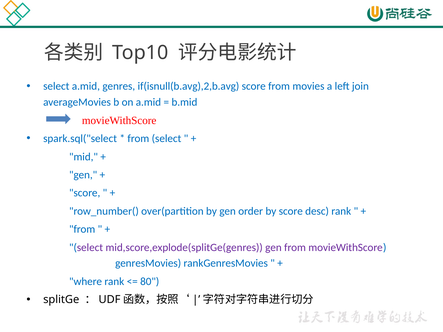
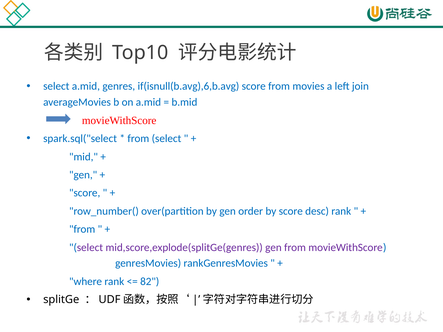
if(isnull(b.avg),2,b.avg: if(isnull(b.avg),2,b.avg -> if(isnull(b.avg),6,b.avg
80: 80 -> 82
